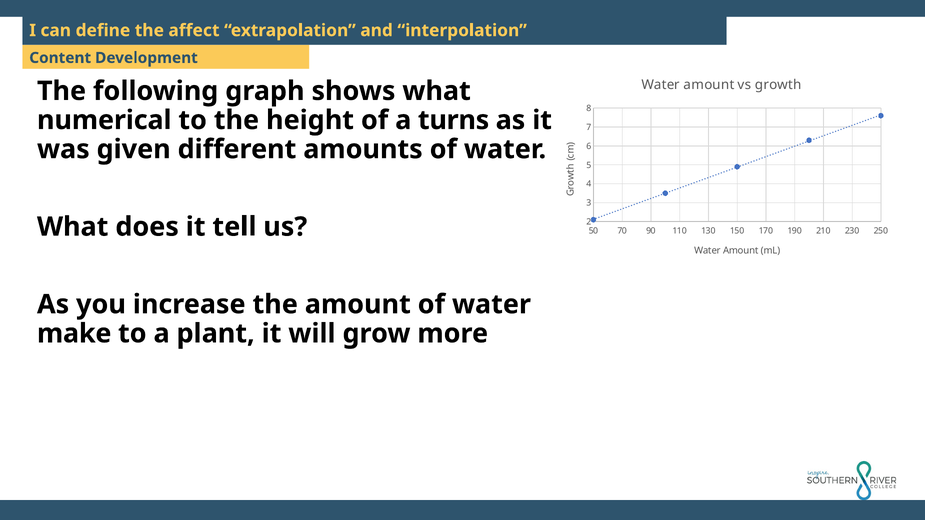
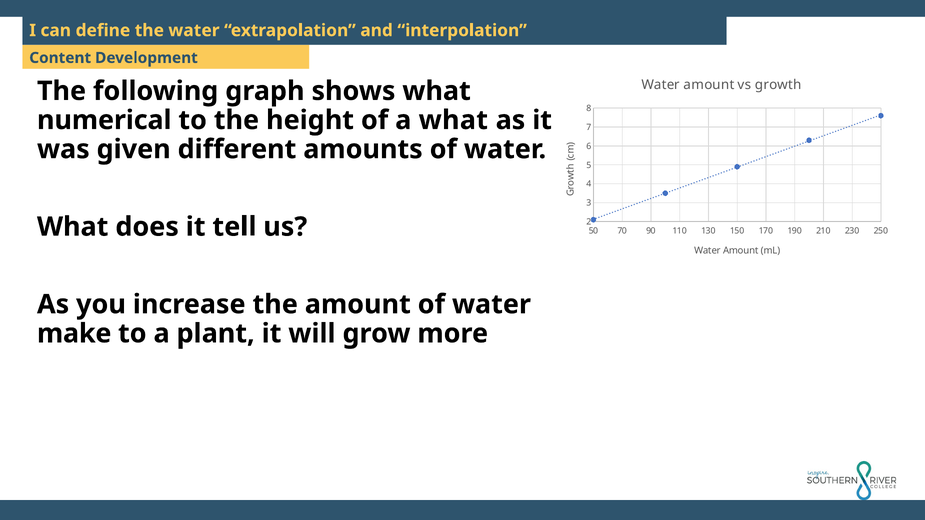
the affect: affect -> water
a turns: turns -> what
